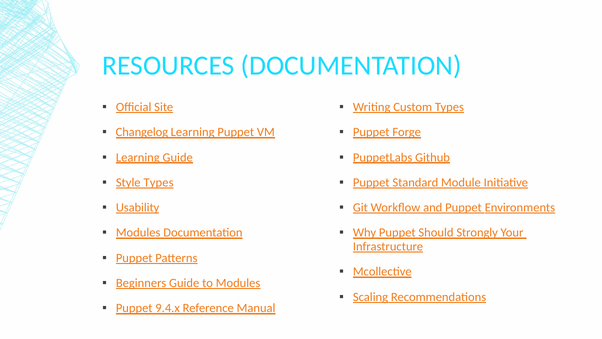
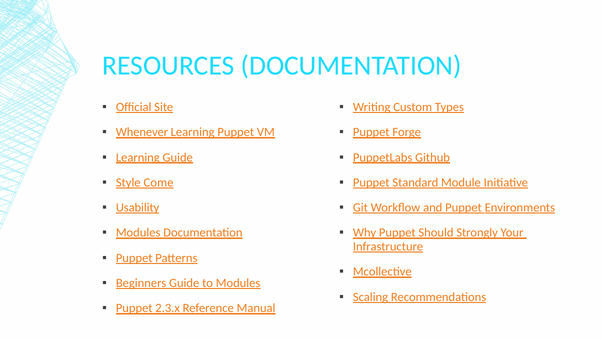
Changelog: Changelog -> Whenever
Style Types: Types -> Come
9.4.x: 9.4.x -> 2.3.x
